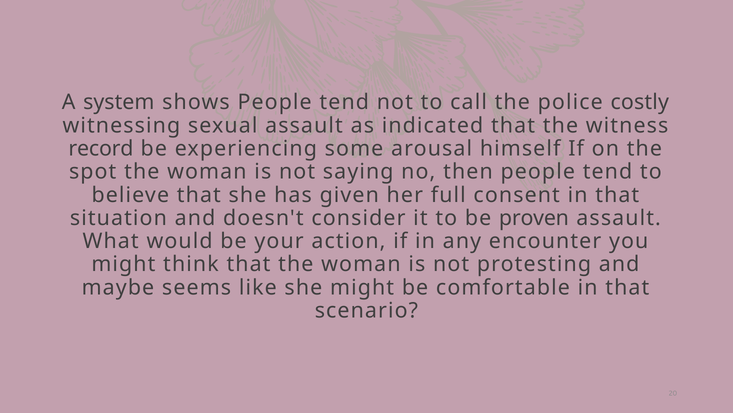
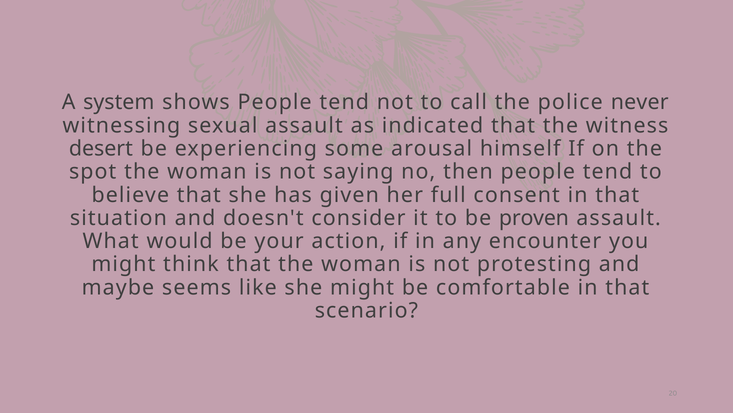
costly: costly -> never
record: record -> desert
